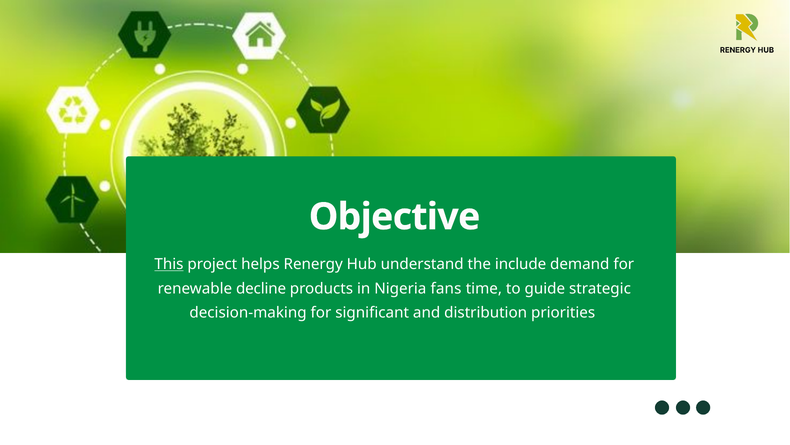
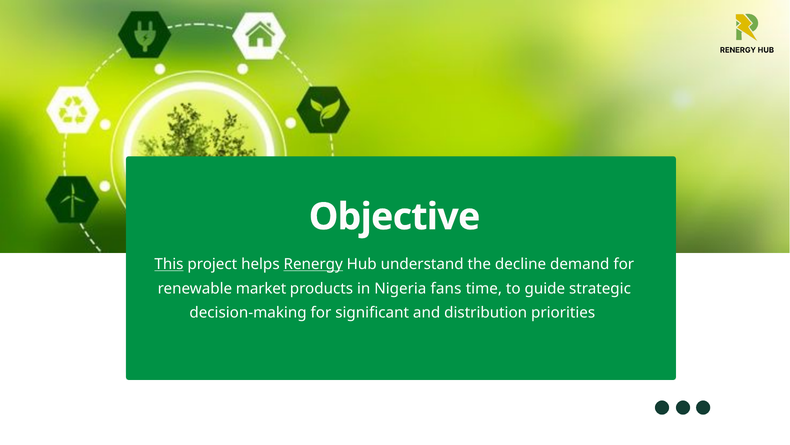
Renergy underline: none -> present
include: include -> decline
decline: decline -> market
